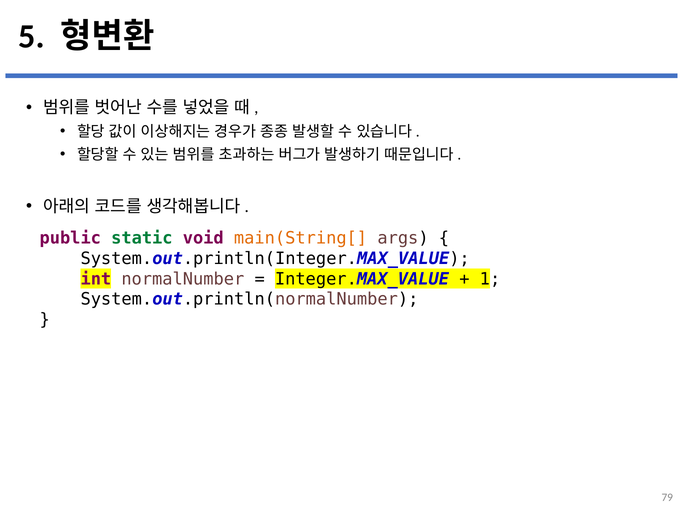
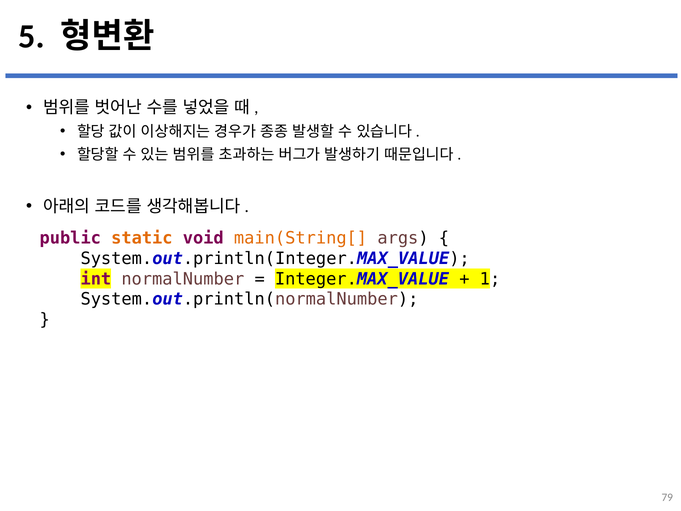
static colour: green -> orange
